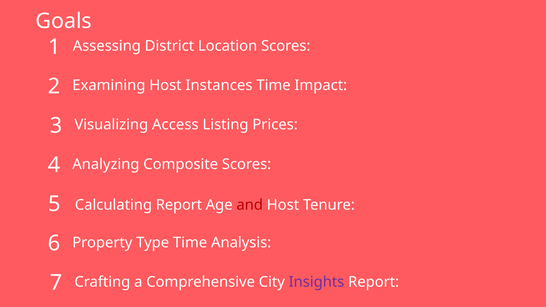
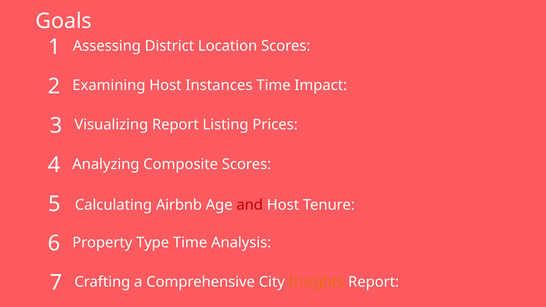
Visualizing Access: Access -> Report
Calculating Report: Report -> Airbnb
Insights colour: purple -> orange
